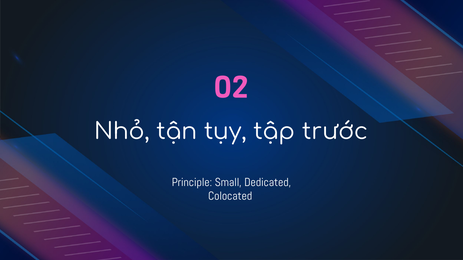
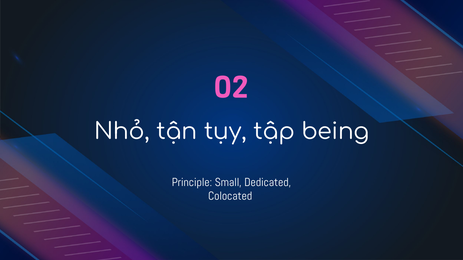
trước: trước -> being
